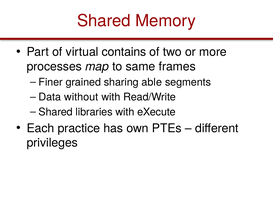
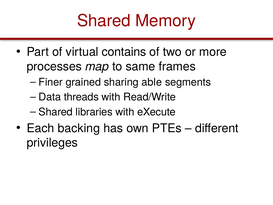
without: without -> threads
practice: practice -> backing
